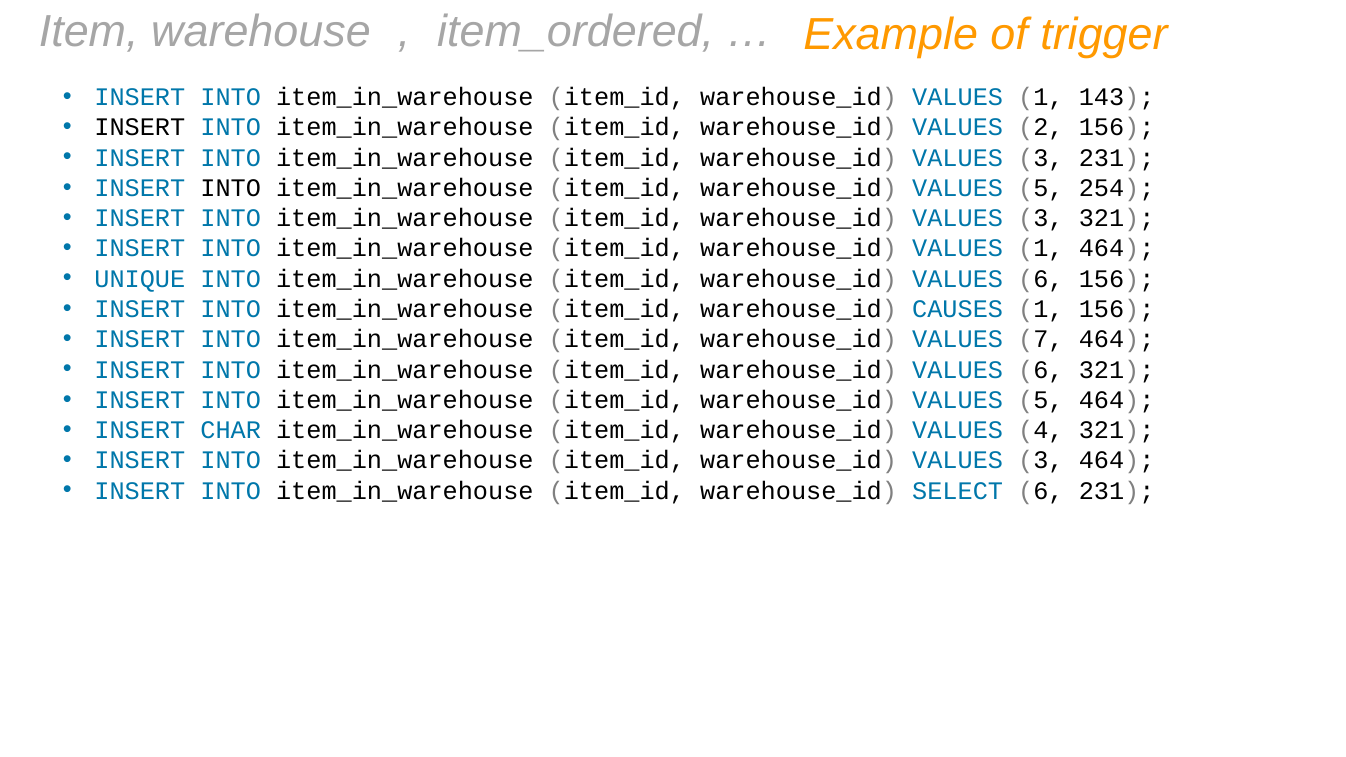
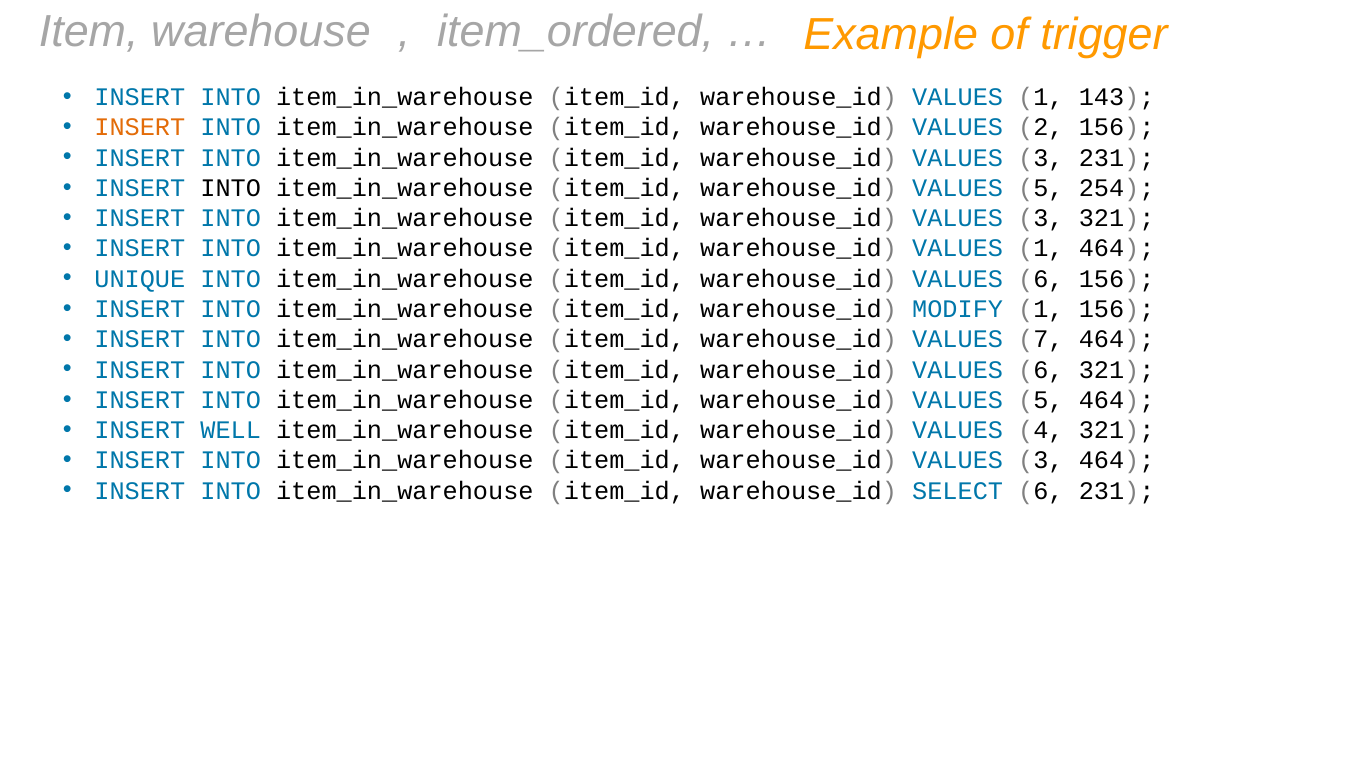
INSERT at (140, 128) colour: black -> orange
CAUSES: CAUSES -> MODIFY
CHAR: CHAR -> WELL
